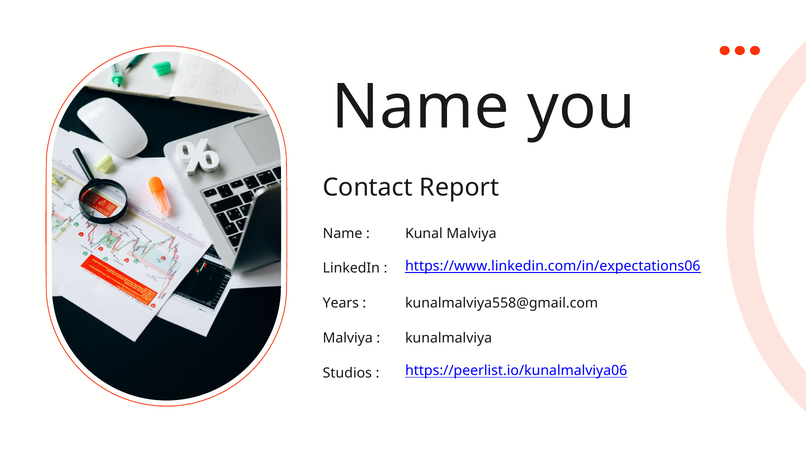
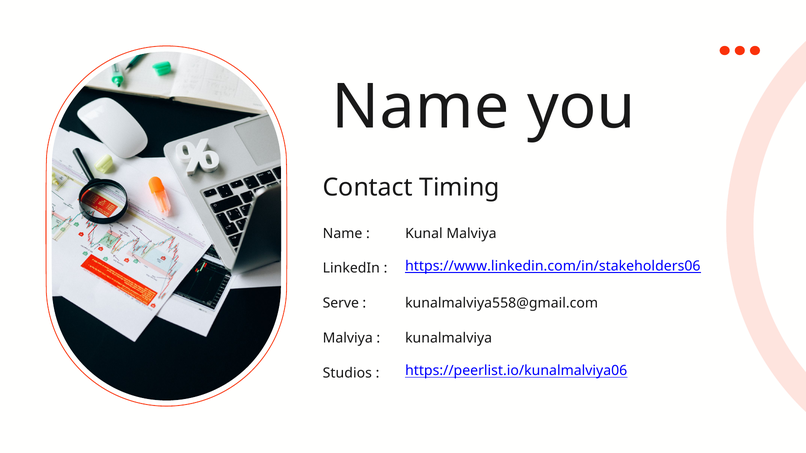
Report: Report -> Timing
https://www.linkedin.com/in/expectations06: https://www.linkedin.com/in/expectations06 -> https://www.linkedin.com/in/stakeholders06
Years: Years -> Serve
